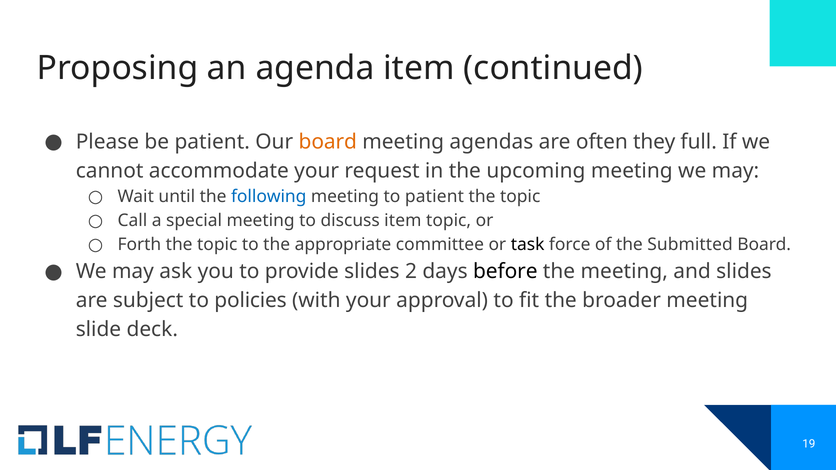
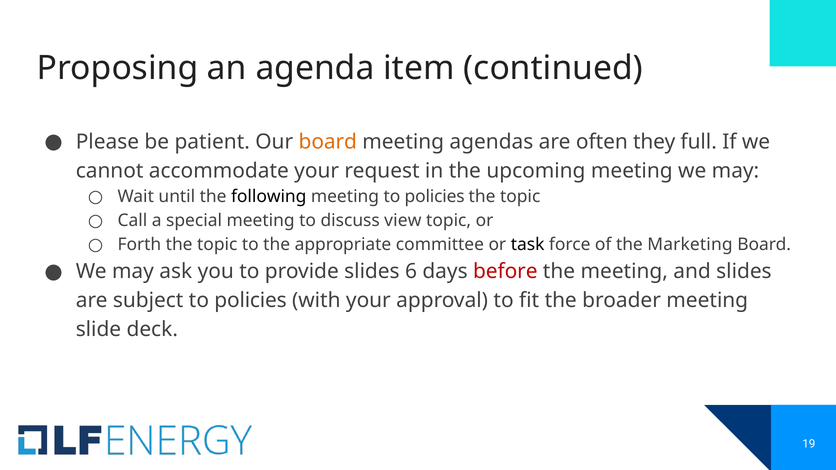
following colour: blue -> black
meeting to patient: patient -> policies
discuss item: item -> view
Submitted: Submitted -> Marketing
2: 2 -> 6
before colour: black -> red
